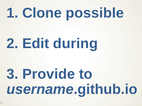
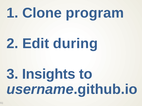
possible: possible -> program
Provide: Provide -> Insights
